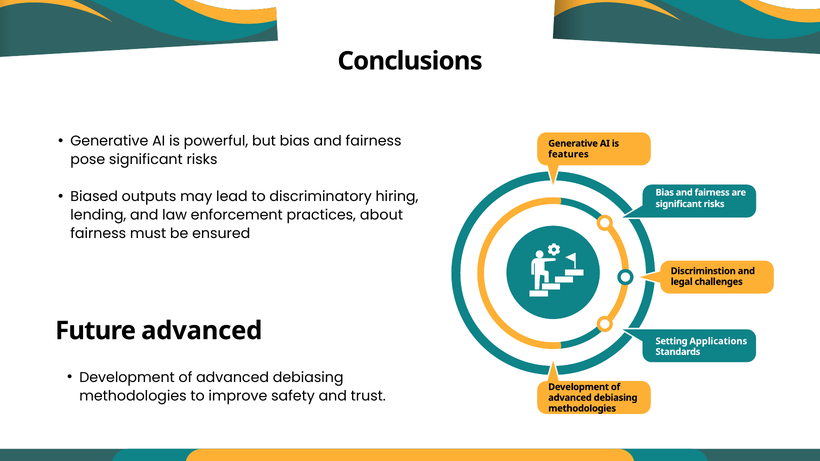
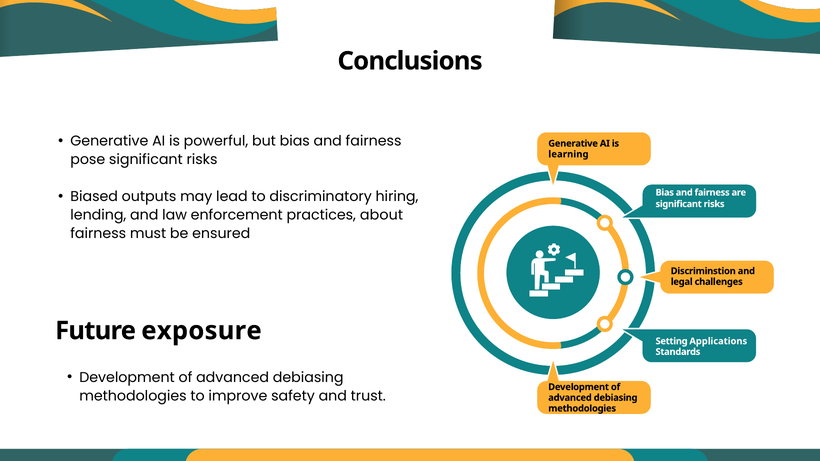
features: features -> learning
Future advanced: advanced -> exposure
